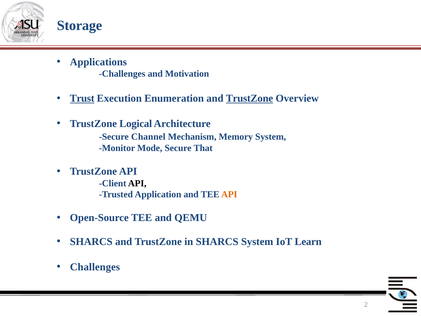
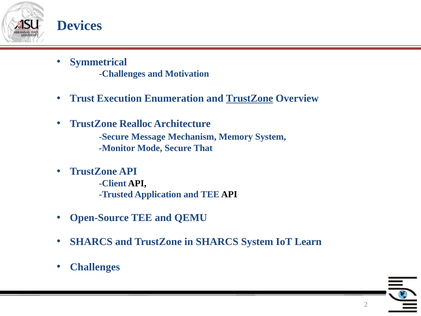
Storage: Storage -> Devices
Applications: Applications -> Symmetrical
Trust underline: present -> none
Logical: Logical -> Realloc
Channel: Channel -> Message
API at (229, 194) colour: orange -> black
